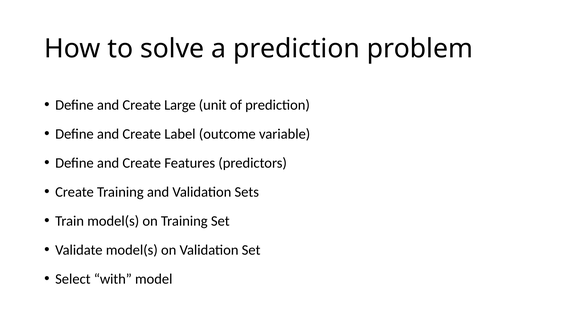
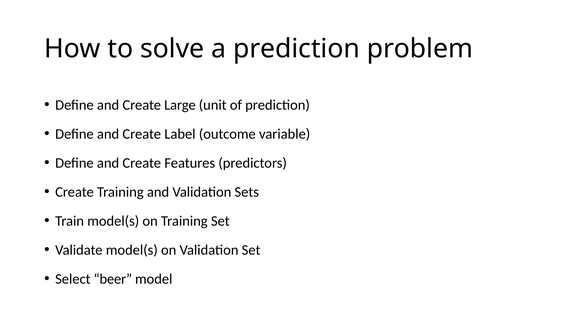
with: with -> beer
